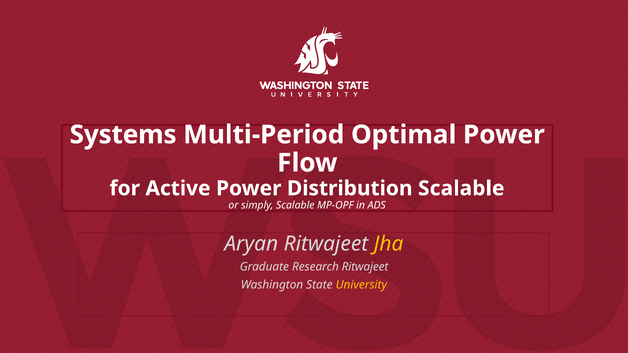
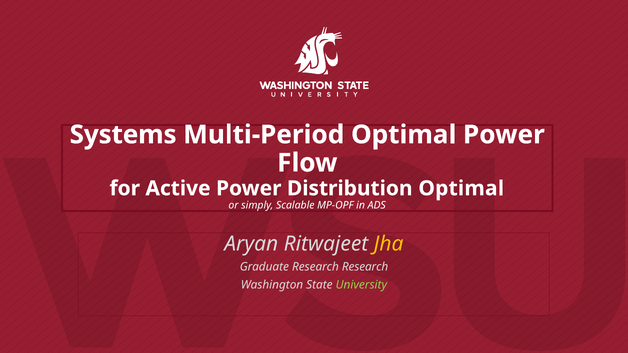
Distribution Scalable: Scalable -> Optimal
Research Ritwajeet: Ritwajeet -> Research
University colour: yellow -> light green
